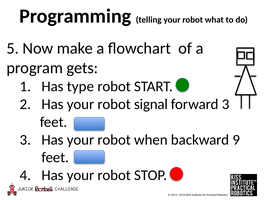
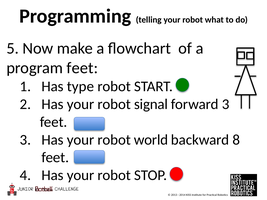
program gets: gets -> feet
when: when -> world
9: 9 -> 8
